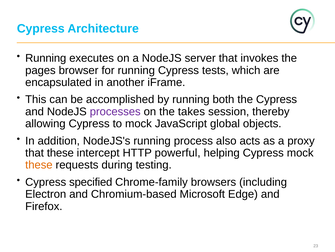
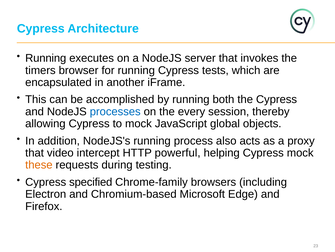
pages: pages -> timers
processes colour: purple -> blue
takes: takes -> every
that these: these -> video
